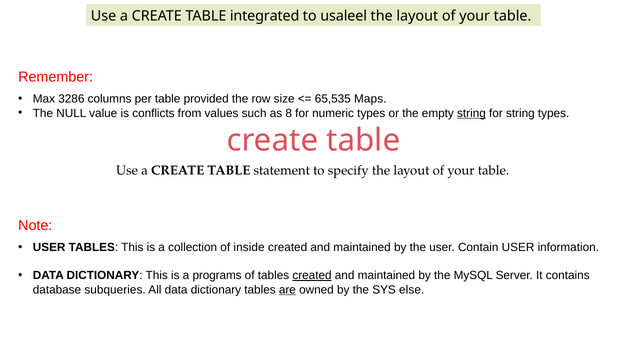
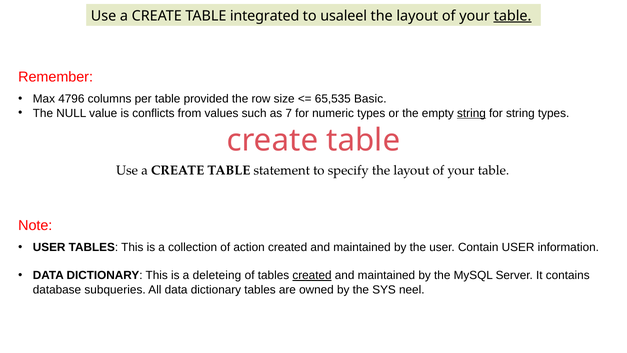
table at (513, 16) underline: none -> present
3286: 3286 -> 4796
Maps: Maps -> Basic
8: 8 -> 7
inside: inside -> action
programs: programs -> deleteing
are underline: present -> none
else: else -> neel
